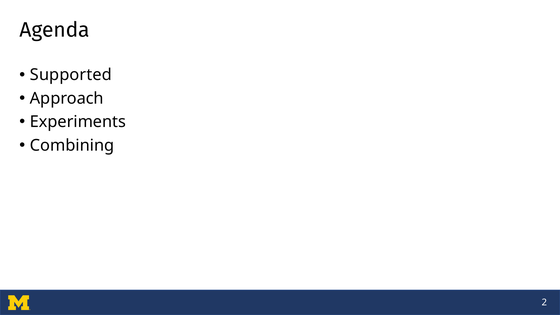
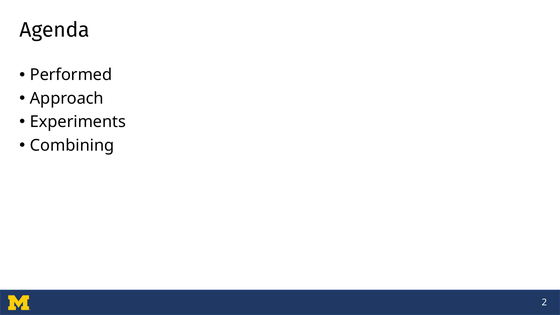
Supported: Supported -> Performed
